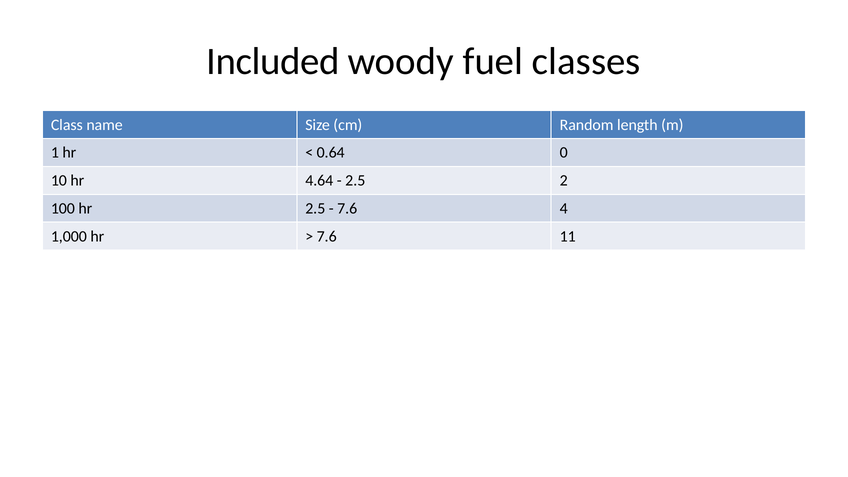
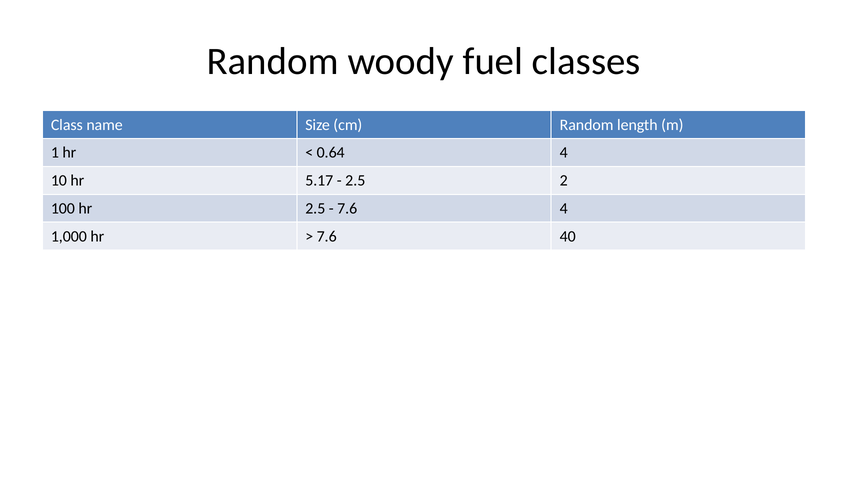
Included at (273, 62): Included -> Random
0.64 0: 0 -> 4
4.64: 4.64 -> 5.17
11: 11 -> 40
